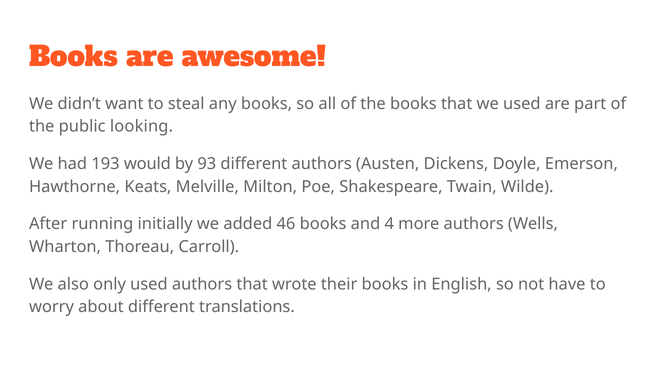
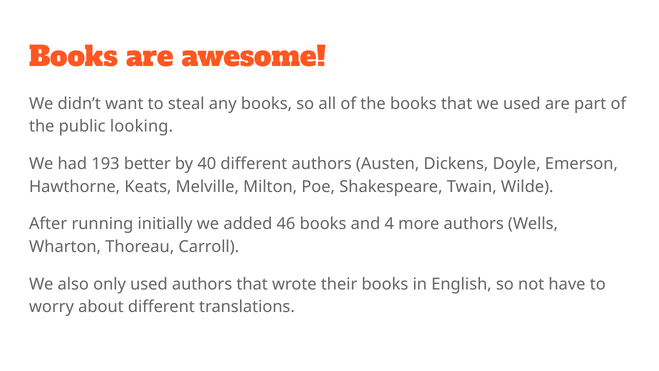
would: would -> better
93: 93 -> 40
